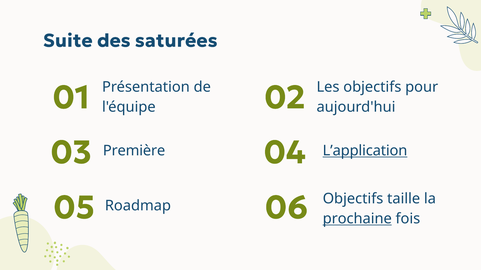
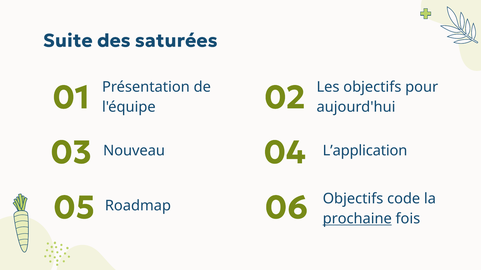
Première: Première -> Nouveau
L’application underline: present -> none
taille: taille -> code
